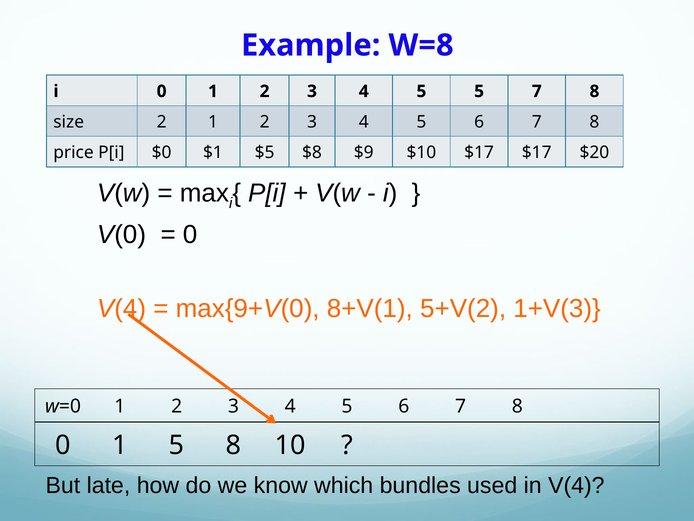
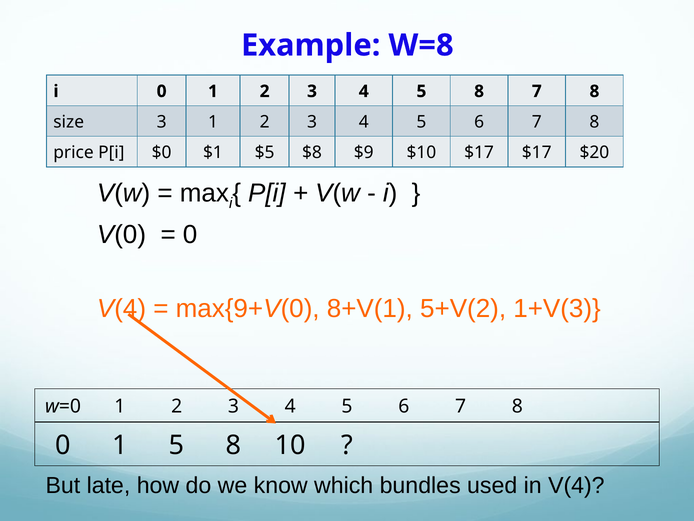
4 5 5: 5 -> 8
size 2: 2 -> 3
